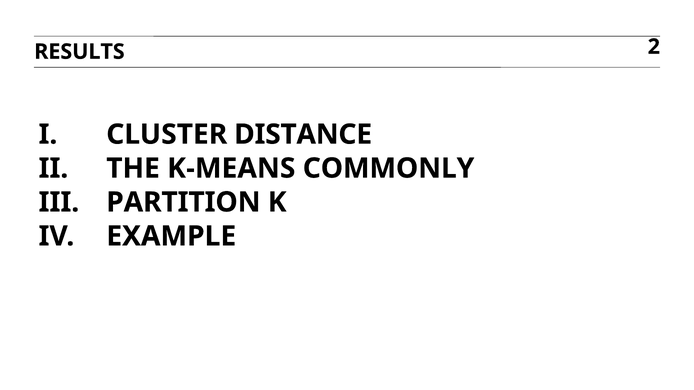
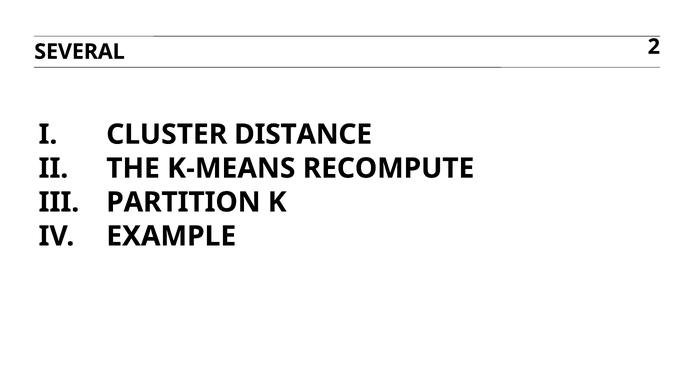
RESULTS: RESULTS -> SEVERAL
COMMONLY: COMMONLY -> RECOMPUTE
